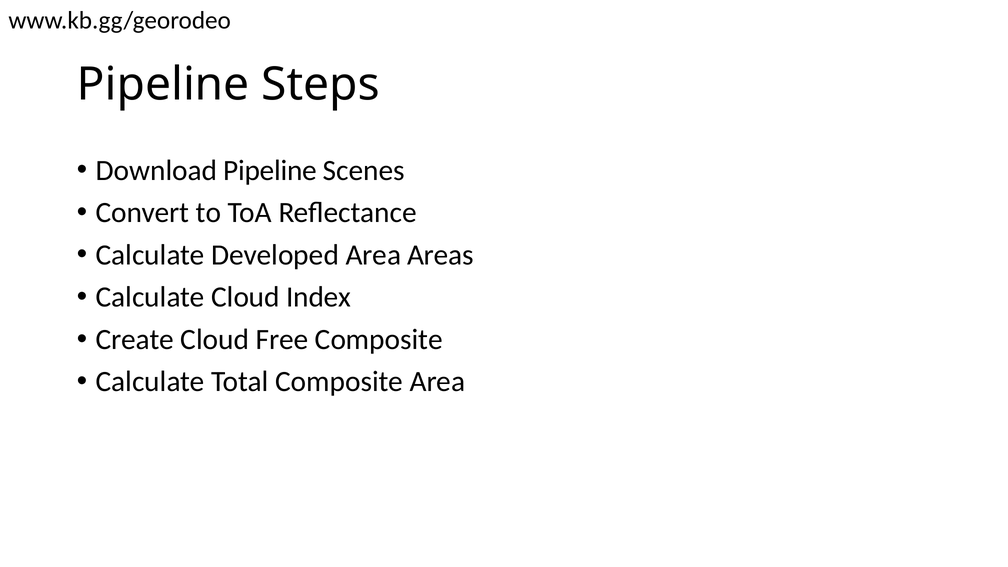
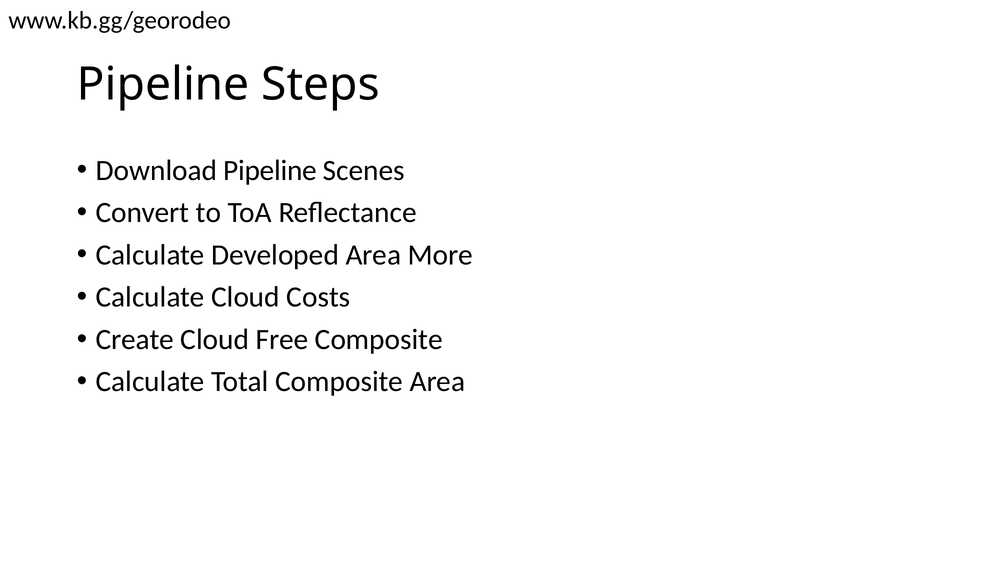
Areas: Areas -> More
Index: Index -> Costs
